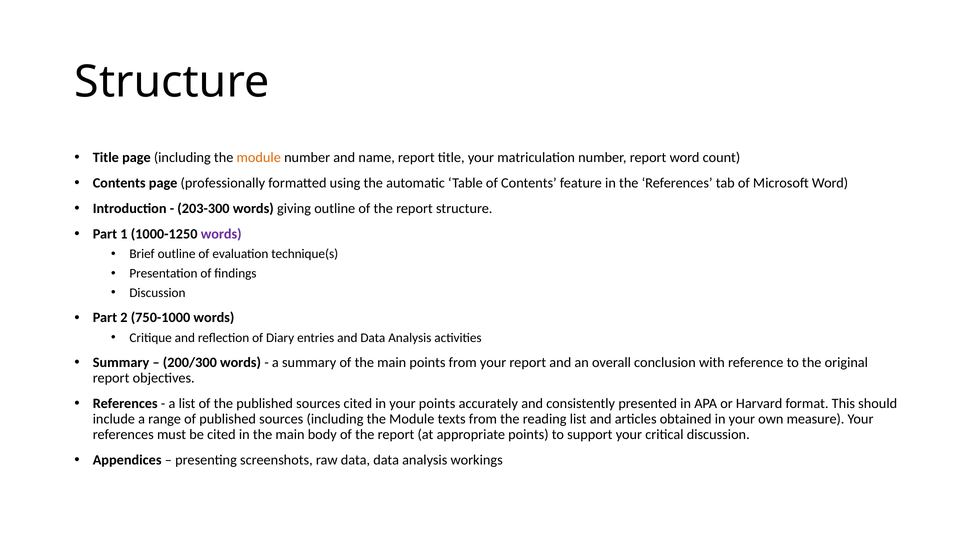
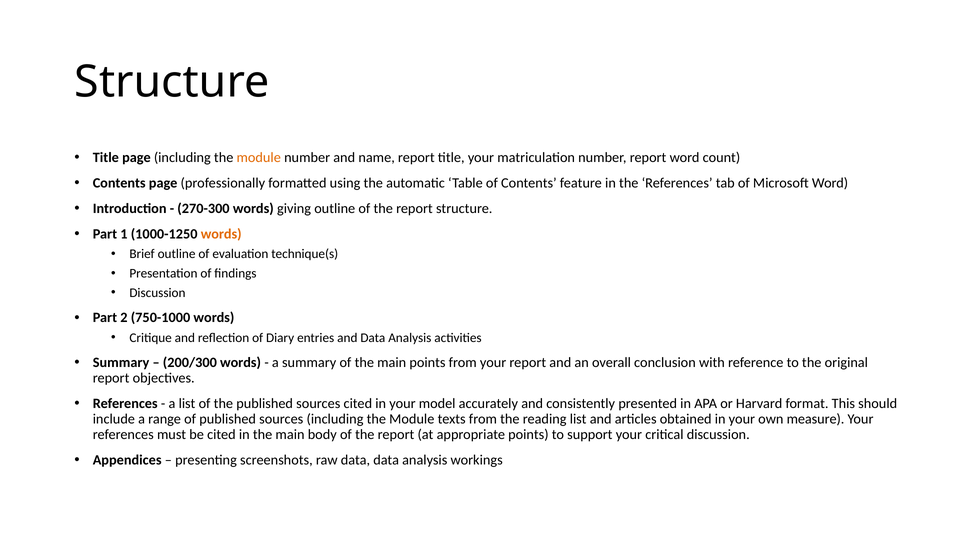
203-300: 203-300 -> 270-300
words at (221, 234) colour: purple -> orange
your points: points -> model
